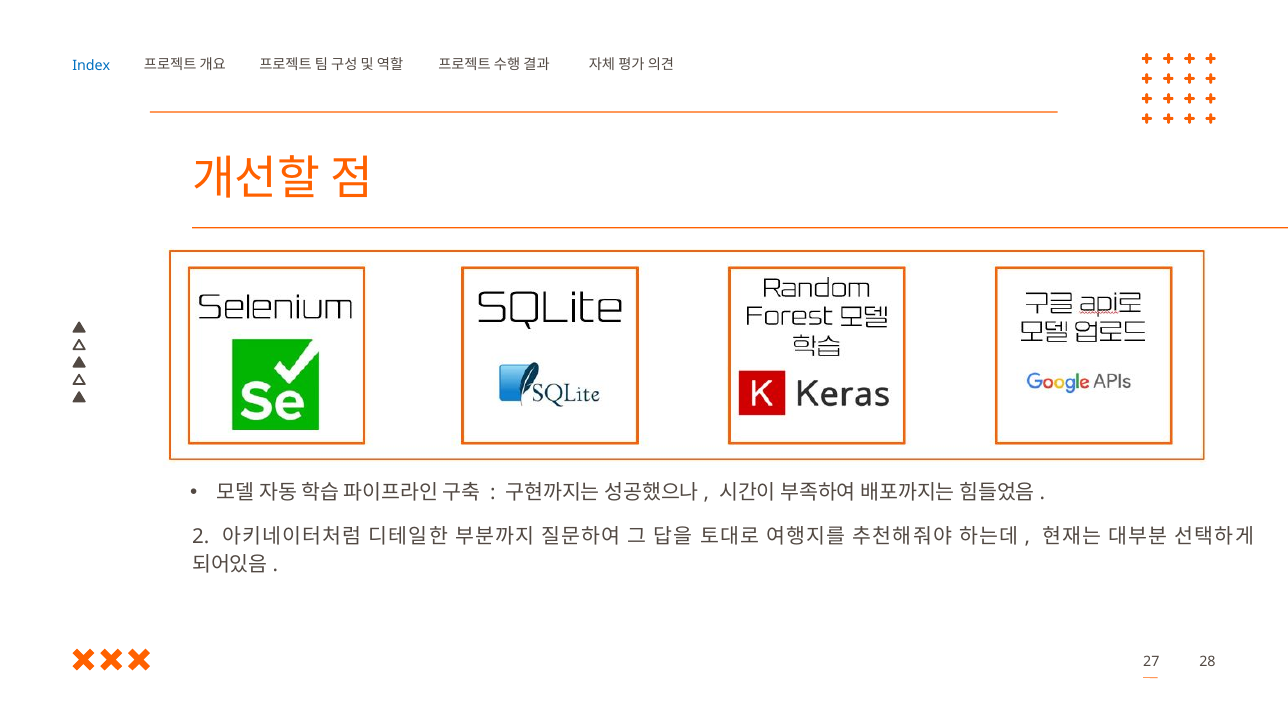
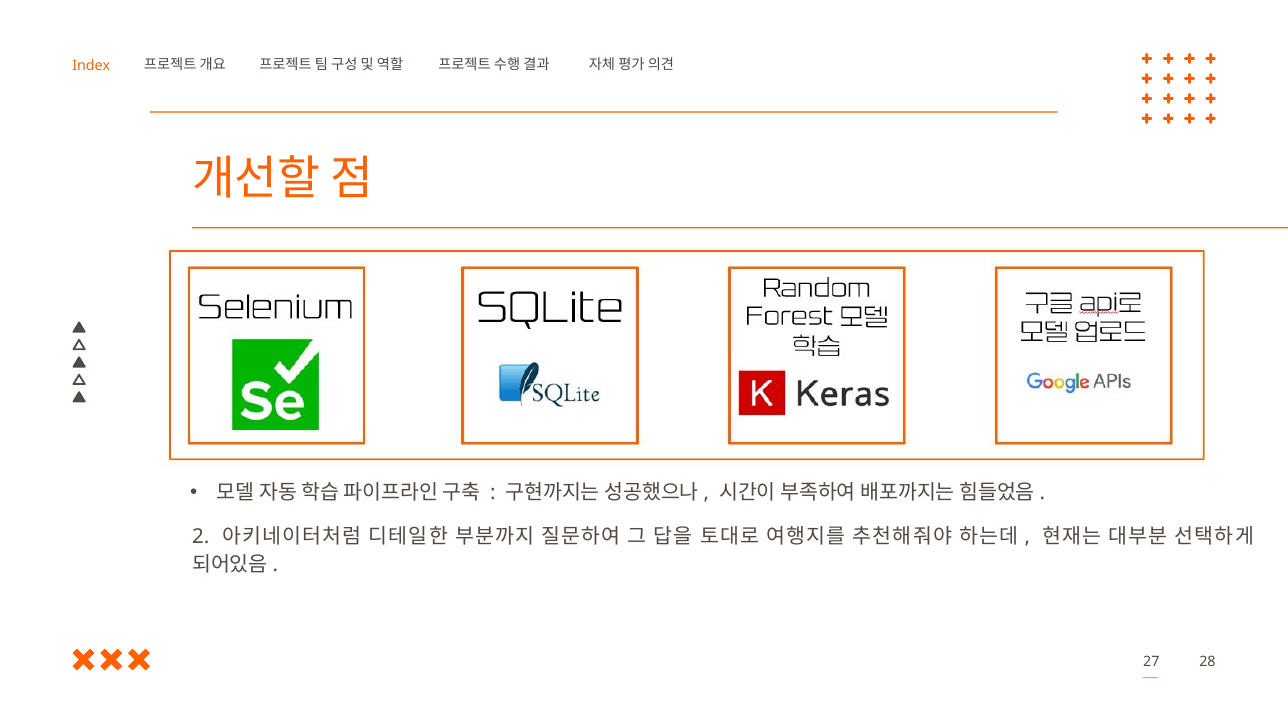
Index colour: blue -> orange
